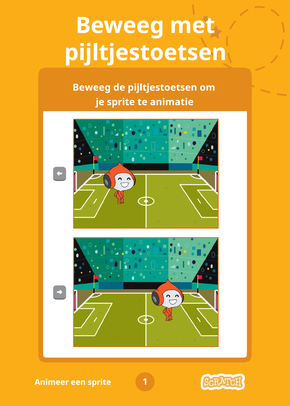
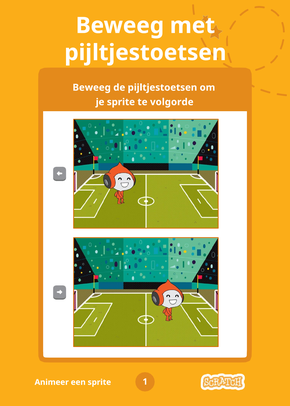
animatie: animatie -> volgorde
